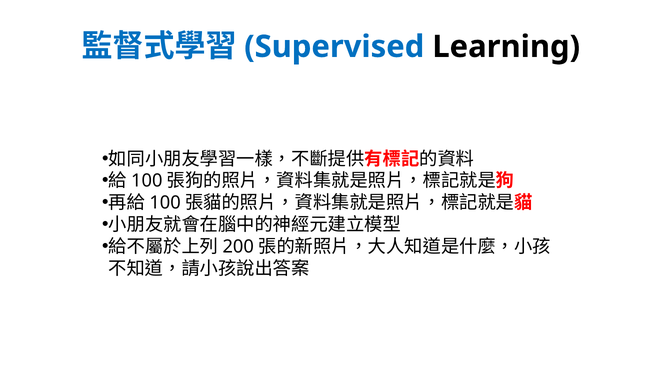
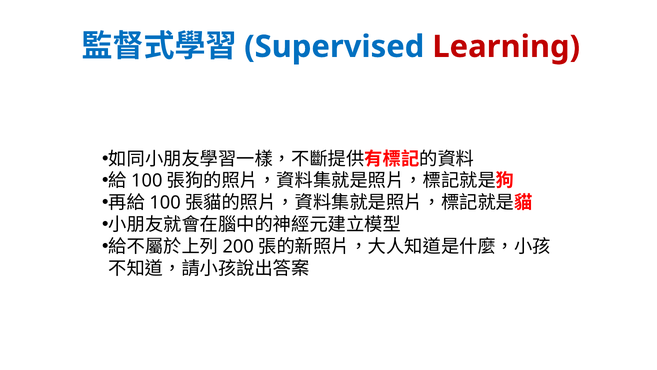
Learning colour: black -> red
